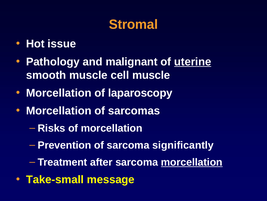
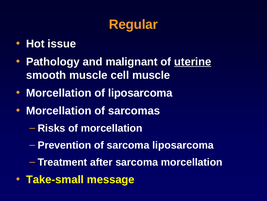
Stromal: Stromal -> Regular
of laparoscopy: laparoscopy -> liposarcoma
sarcoma significantly: significantly -> liposarcoma
morcellation at (192, 162) underline: present -> none
